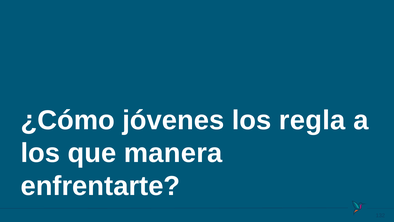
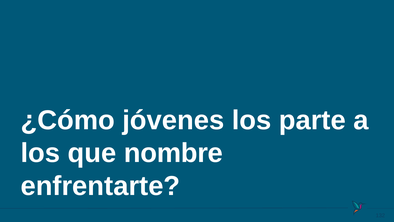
regla: regla -> parte
manera: manera -> nombre
